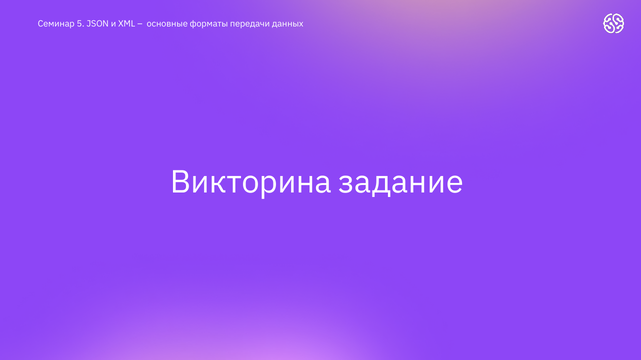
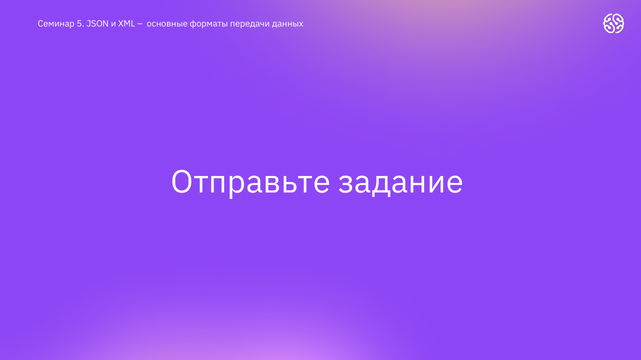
Викторина: Викторина -> Отправьте
